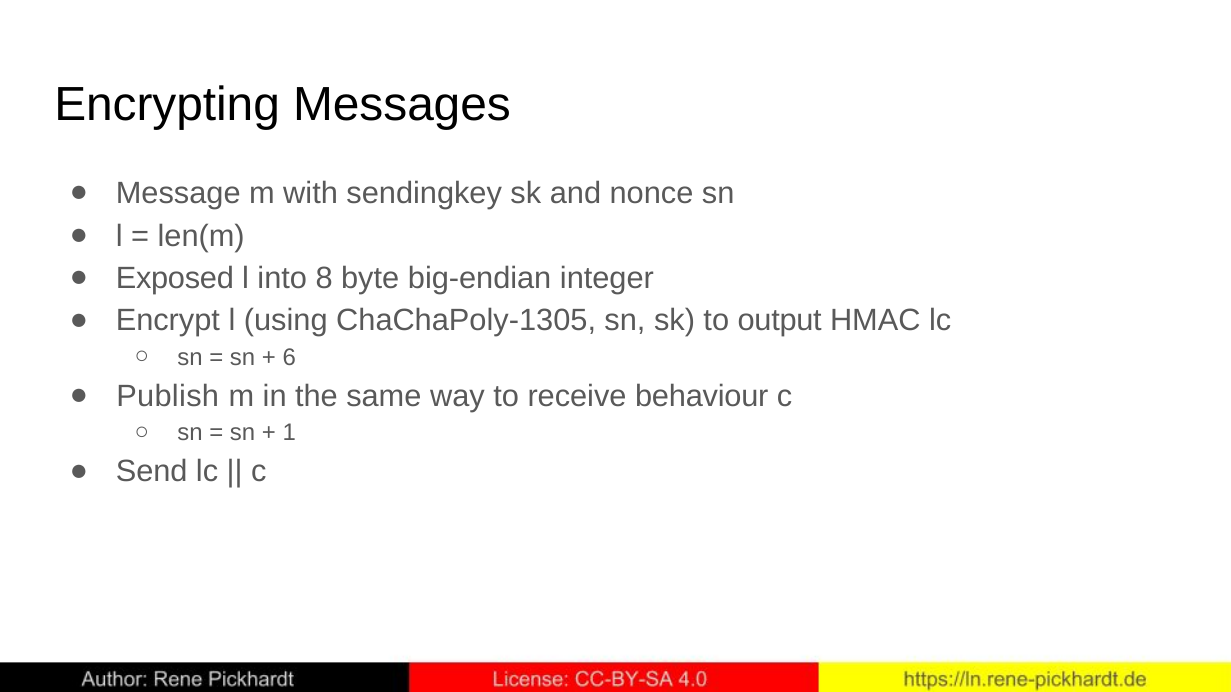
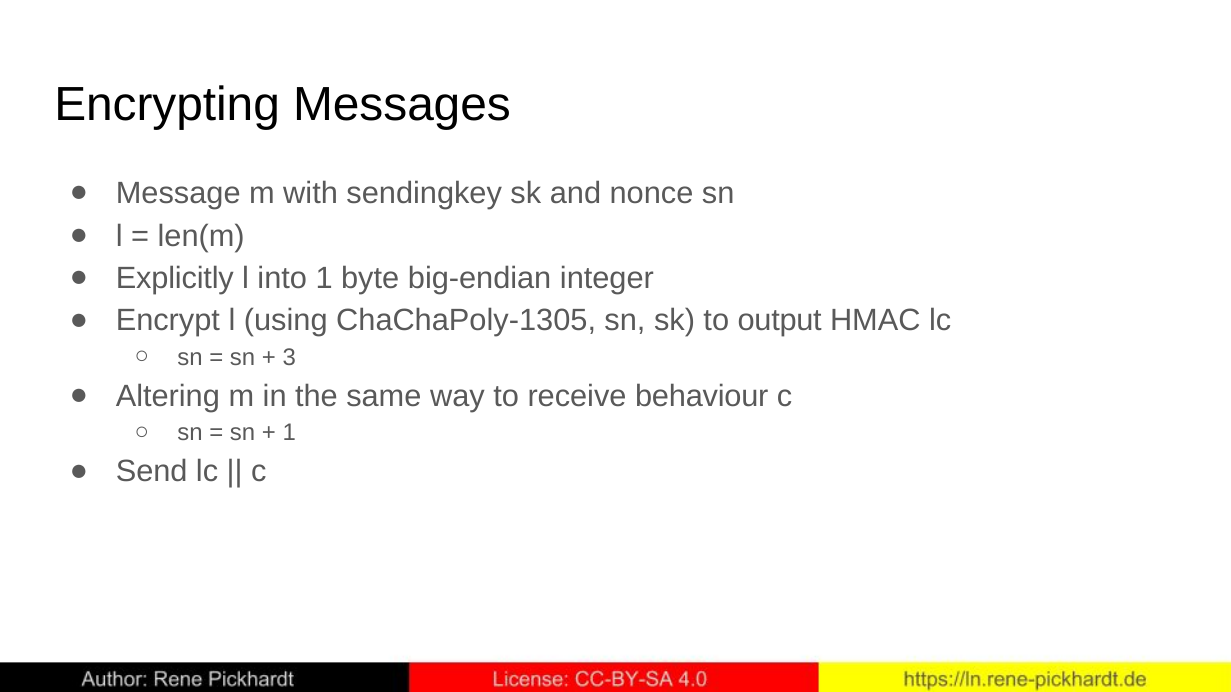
Exposed: Exposed -> Explicitly
into 8: 8 -> 1
6: 6 -> 3
Publish: Publish -> Altering
